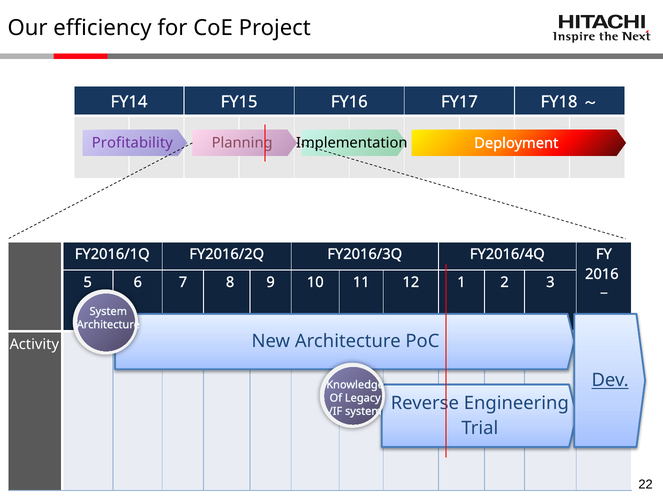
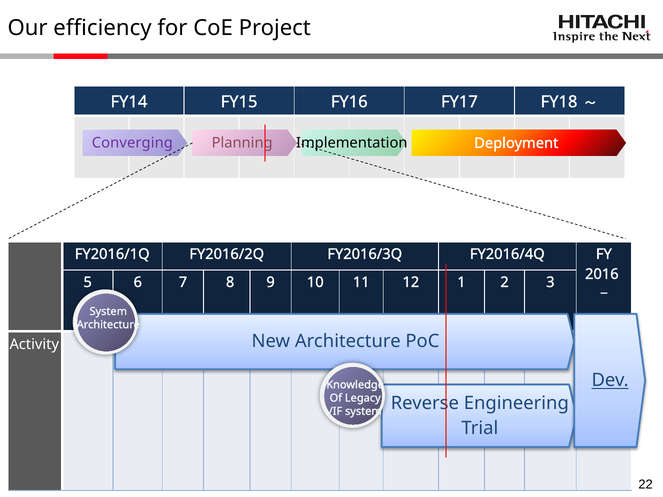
Profitability: Profitability -> Converging
